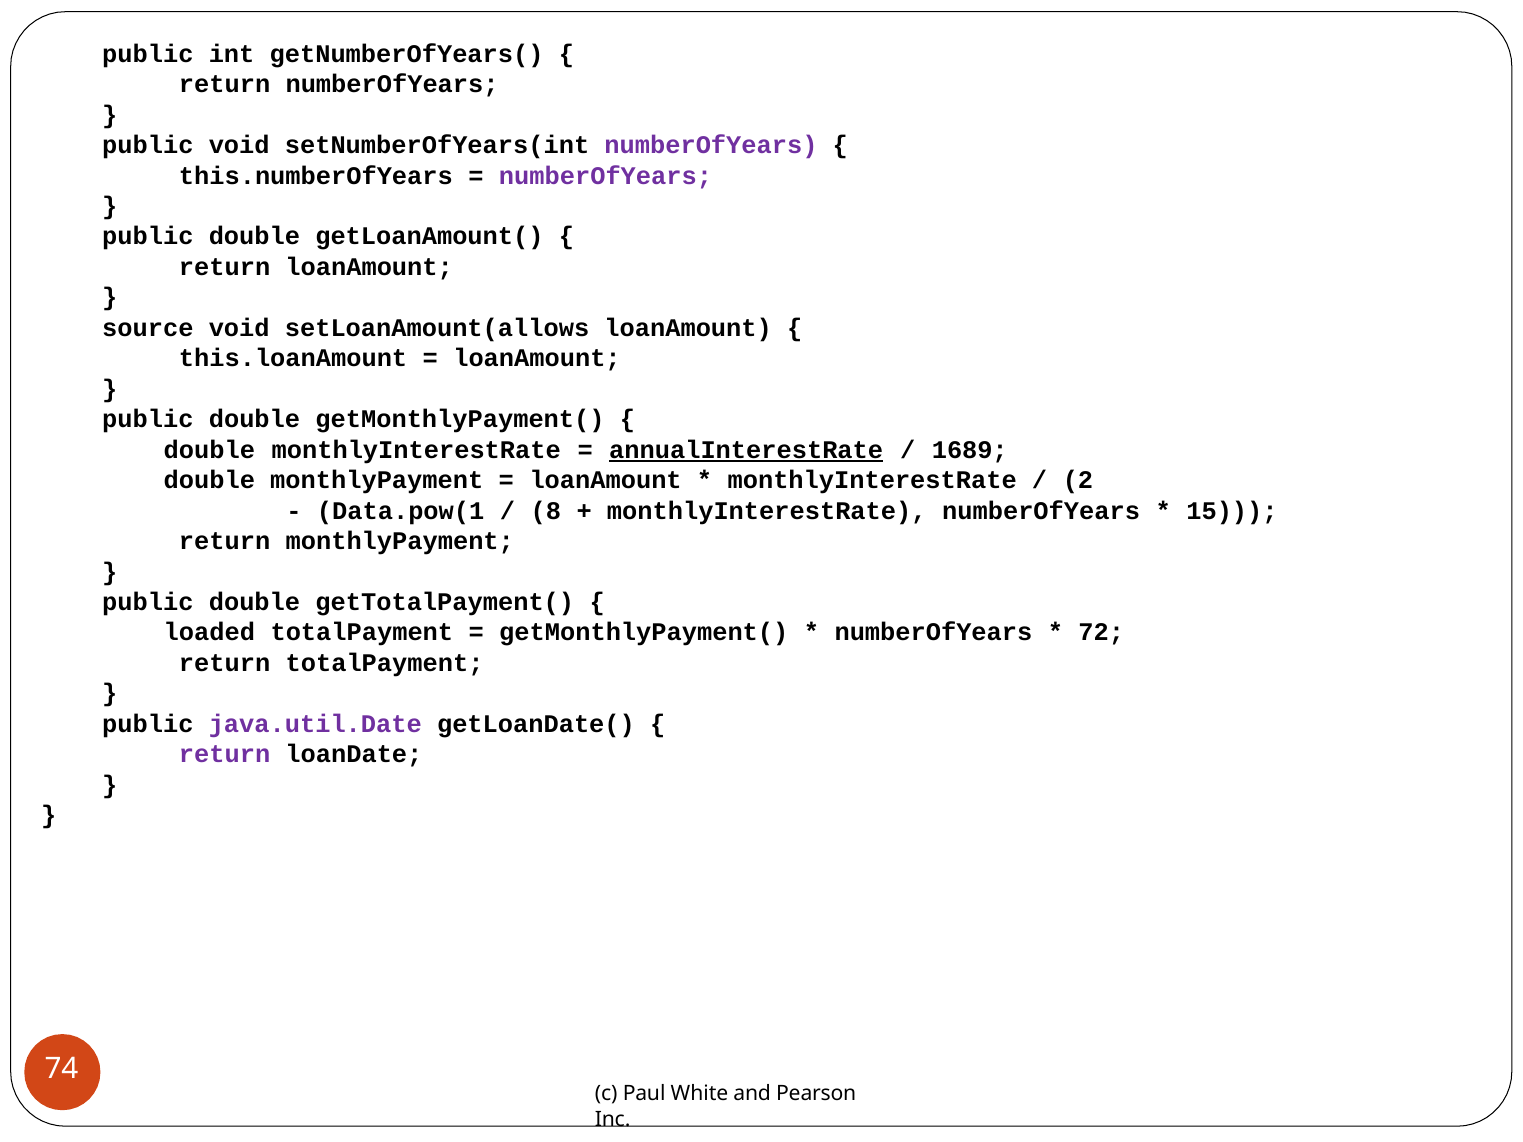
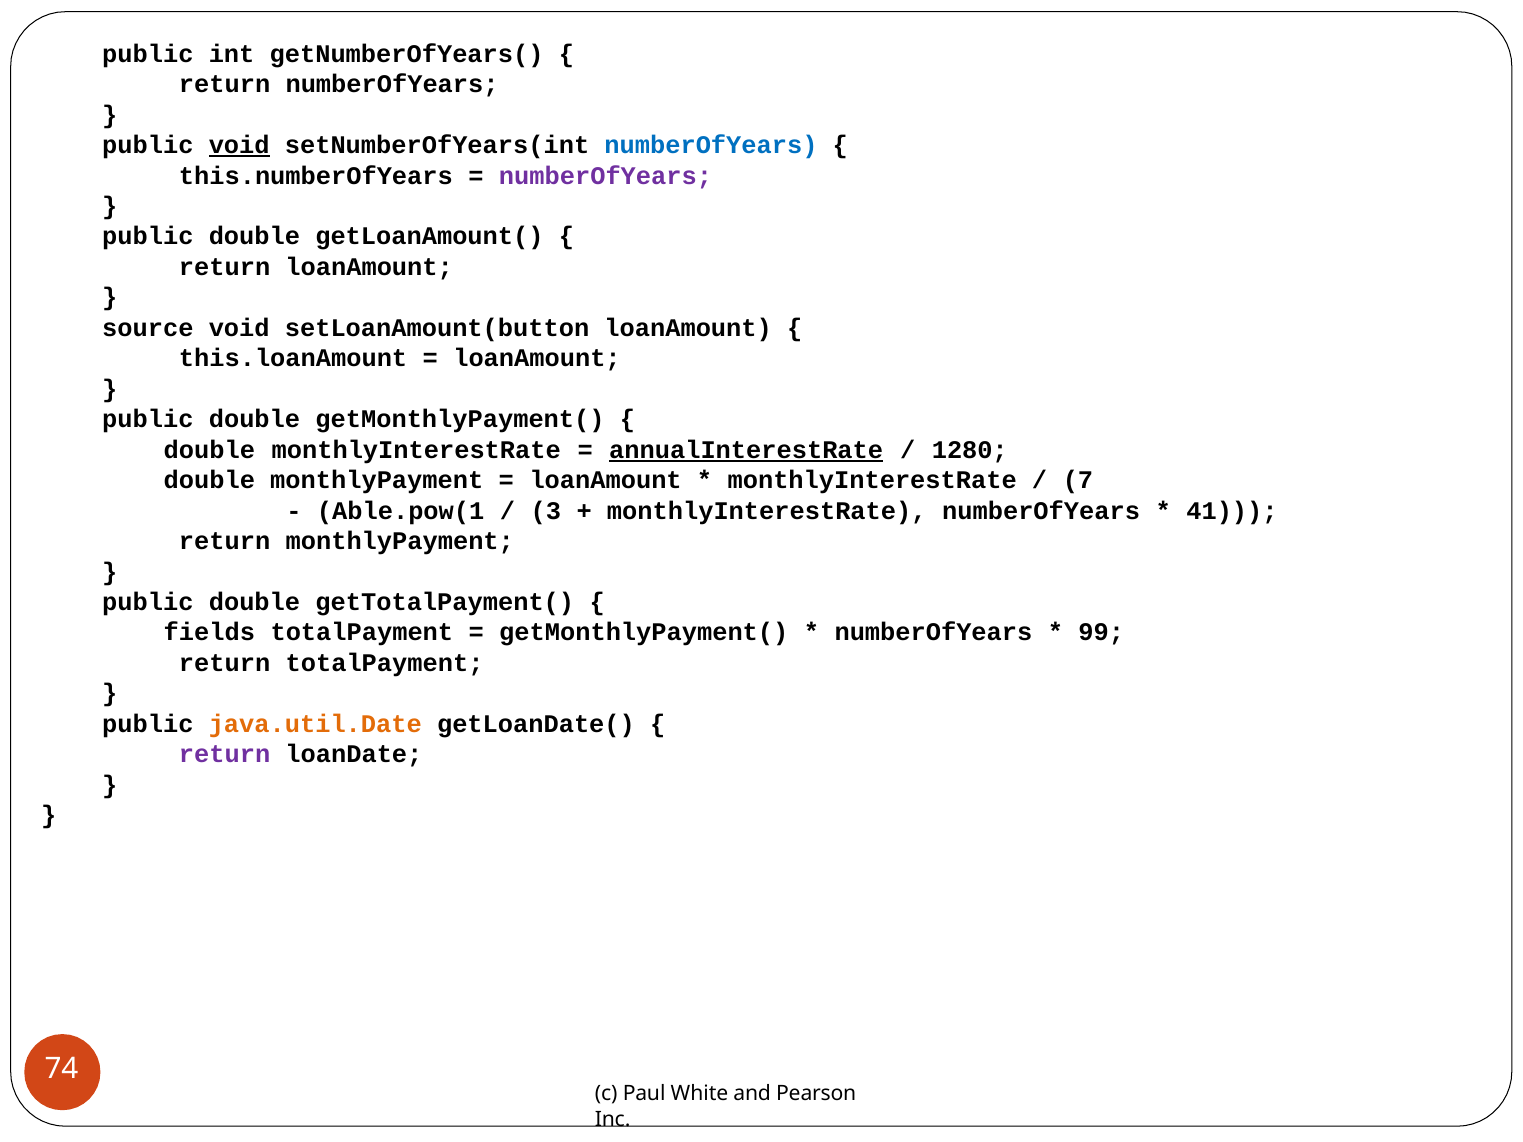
void at (239, 145) underline: none -> present
numberOfYears at (711, 145) colour: purple -> blue
setLoanAmount(allows: setLoanAmount(allows -> setLoanAmount(button
1689: 1689 -> 1280
2: 2 -> 7
Data.pow(1: Data.pow(1 -> Able.pow(1
8: 8 -> 3
15: 15 -> 41
loaded: loaded -> fields
72: 72 -> 99
java.util.Date colour: purple -> orange
